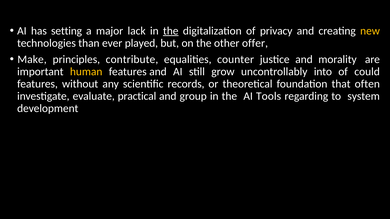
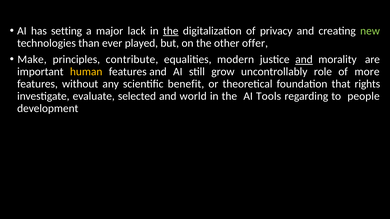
new colour: yellow -> light green
counter: counter -> modern
and at (304, 60) underline: none -> present
into: into -> role
could: could -> more
records: records -> benefit
often: often -> rights
practical: practical -> selected
group: group -> world
system: system -> people
